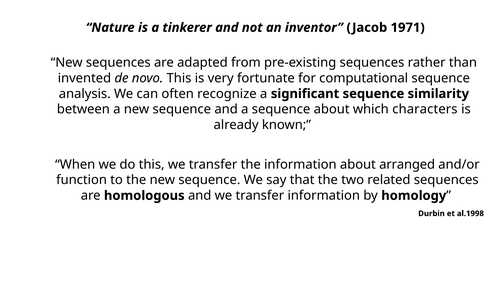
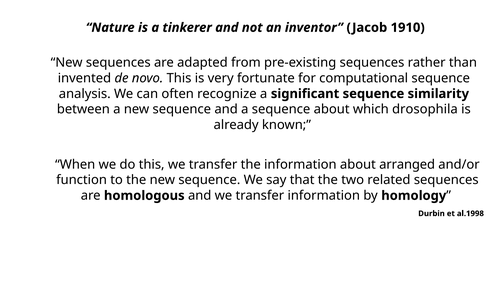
1971: 1971 -> 1910
characters: characters -> drosophila
